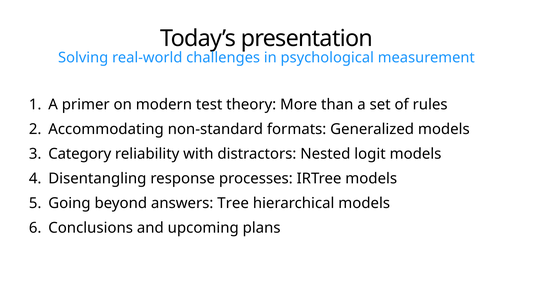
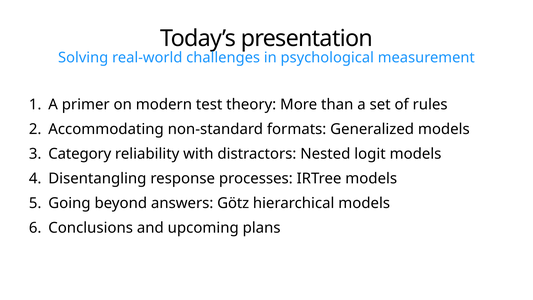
Tree: Tree -> Götz
